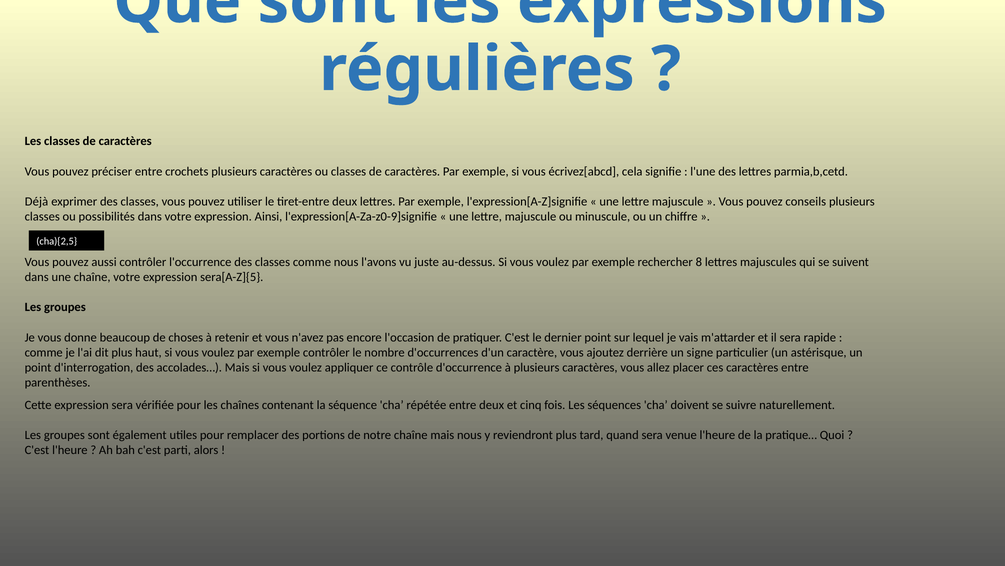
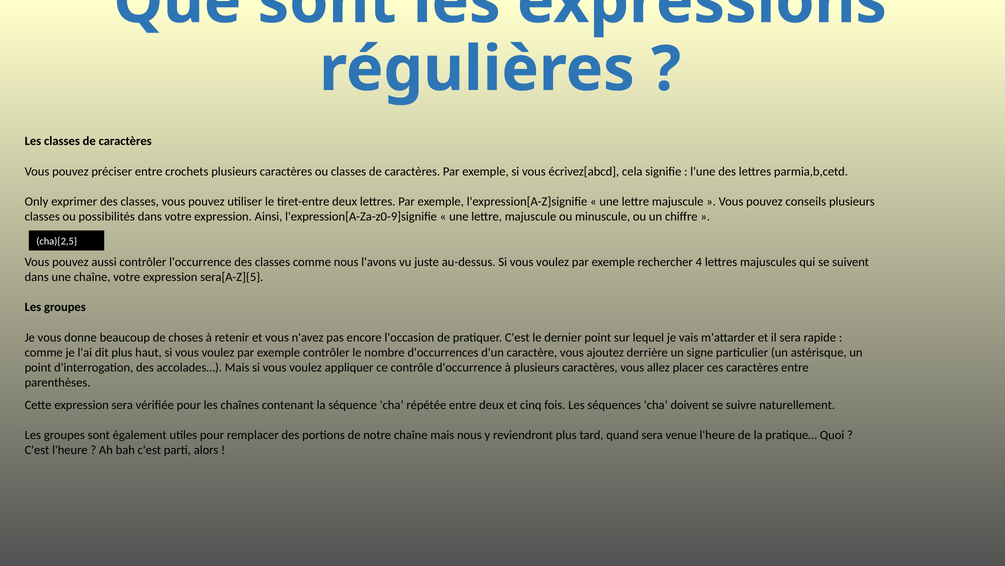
Déjà: Déjà -> Only
8: 8 -> 4
